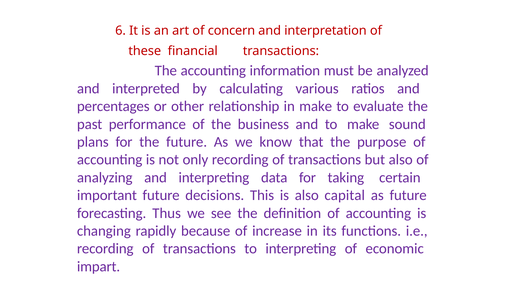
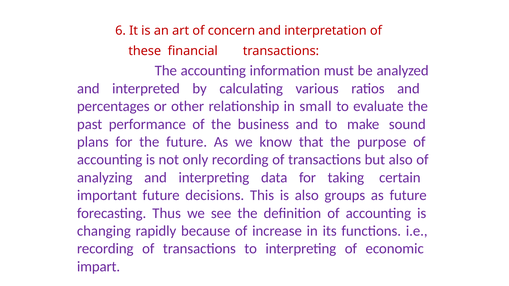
in make: make -> small
capital: capital -> groups
